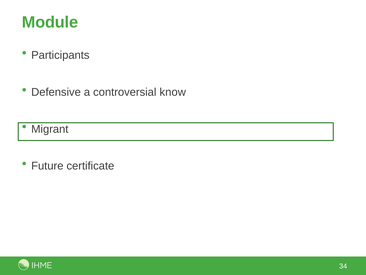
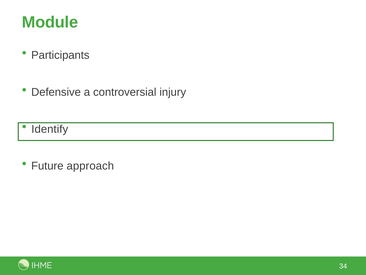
know: know -> injury
Migrant: Migrant -> Identify
certificate: certificate -> approach
